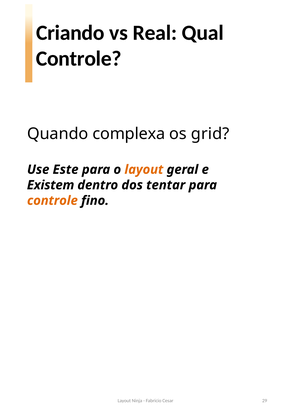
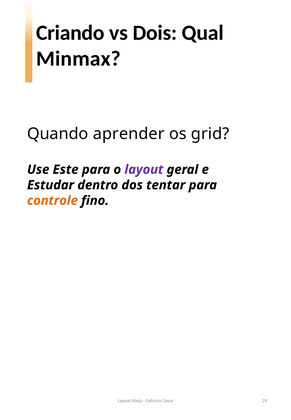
Real: Real -> Dois
Controle at (79, 59): Controle -> Minmax
complexa: complexa -> aprender
layout at (144, 170) colour: orange -> purple
Existem: Existem -> Estudar
